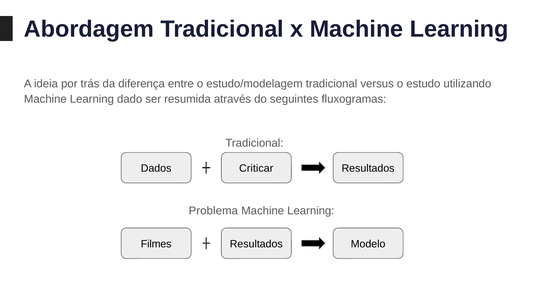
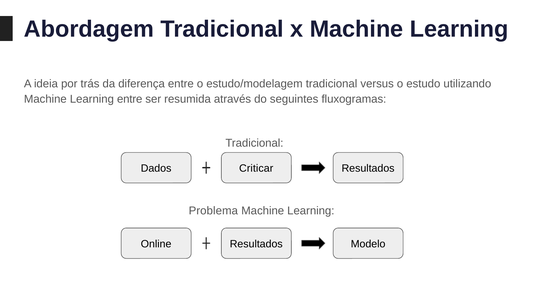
Learning dado: dado -> entre
Filmes: Filmes -> Online
